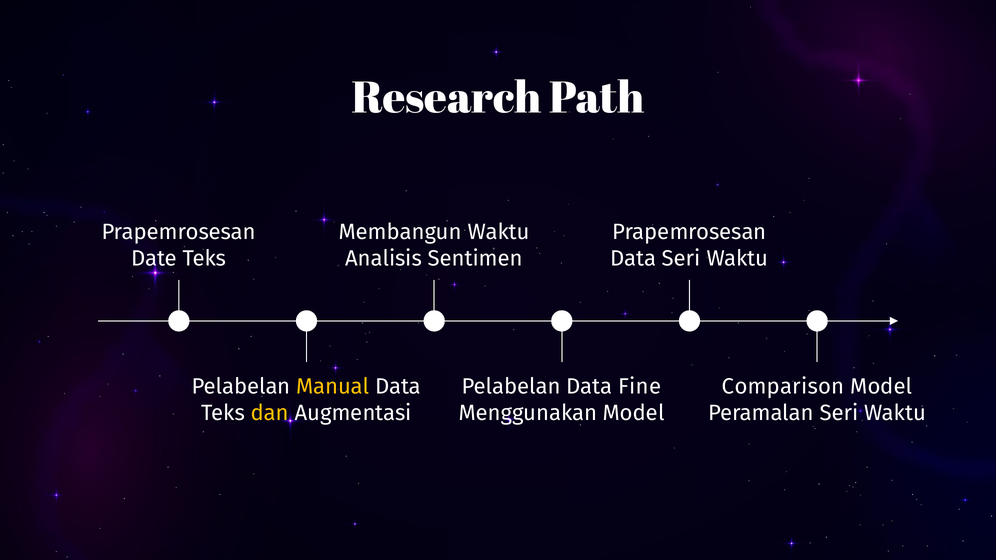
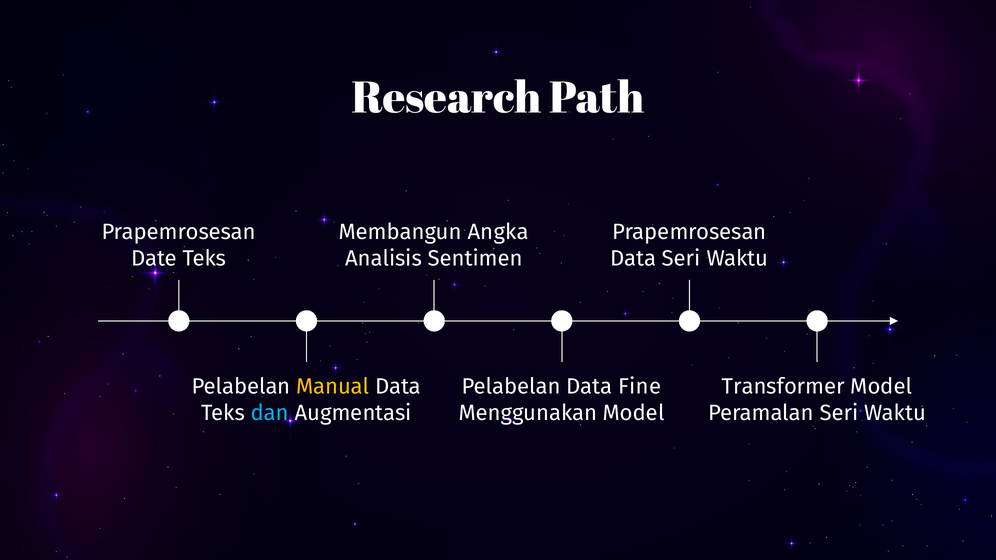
Membangun Waktu: Waktu -> Angka
Comparison: Comparison -> Transformer
dan colour: yellow -> light blue
